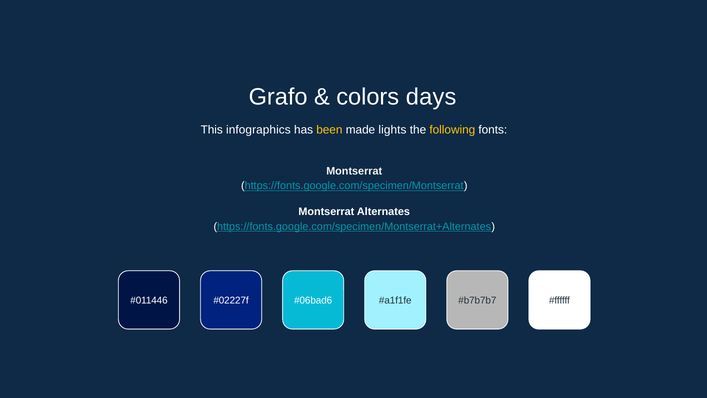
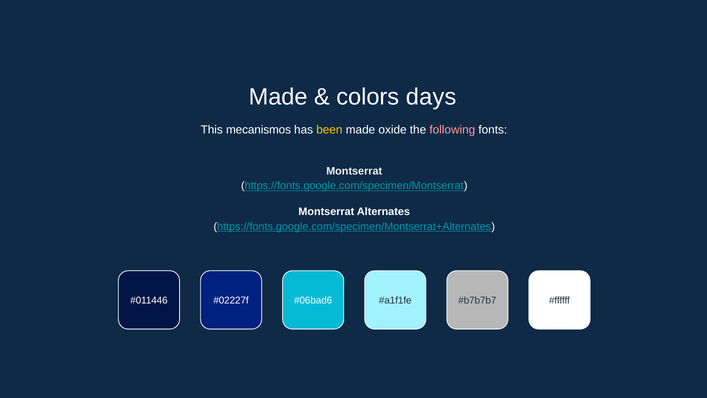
Grafo at (278, 97): Grafo -> Made
infographics: infographics -> mecanismos
lights: lights -> oxide
following colour: yellow -> pink
